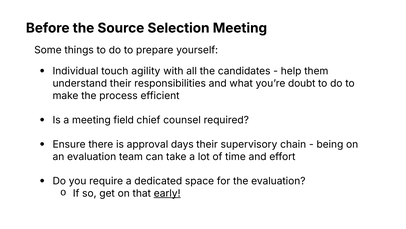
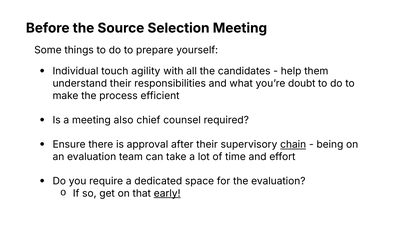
field: field -> also
days: days -> after
chain underline: none -> present
